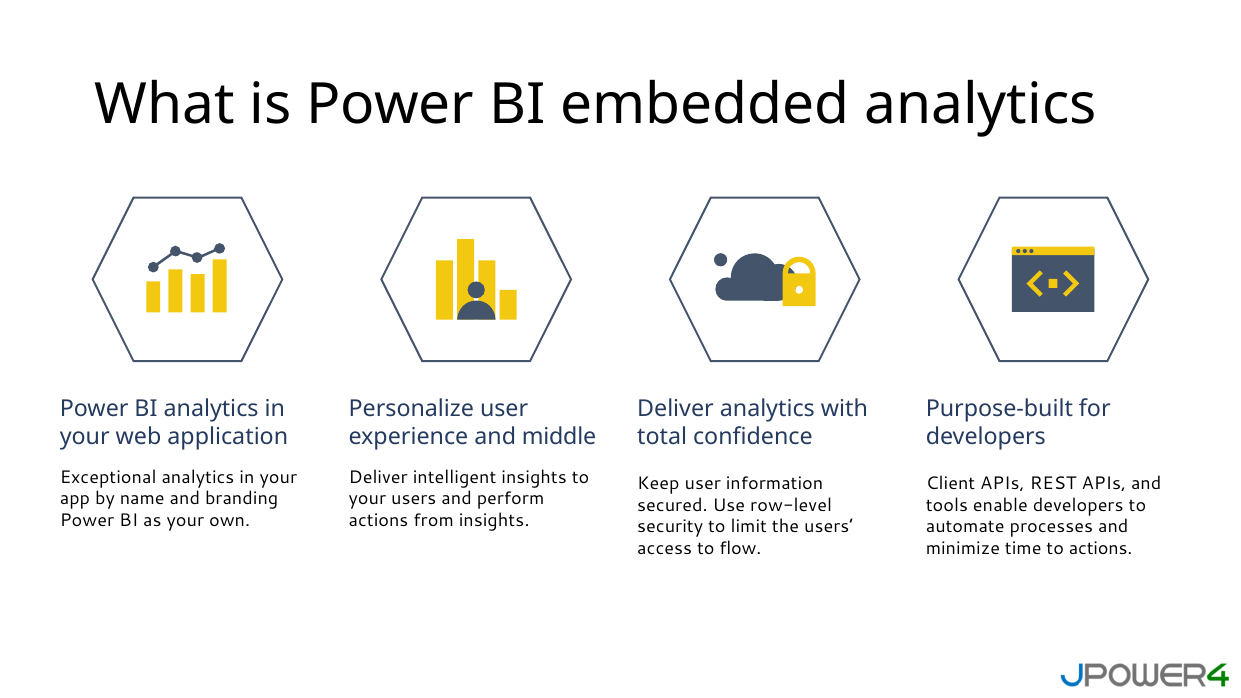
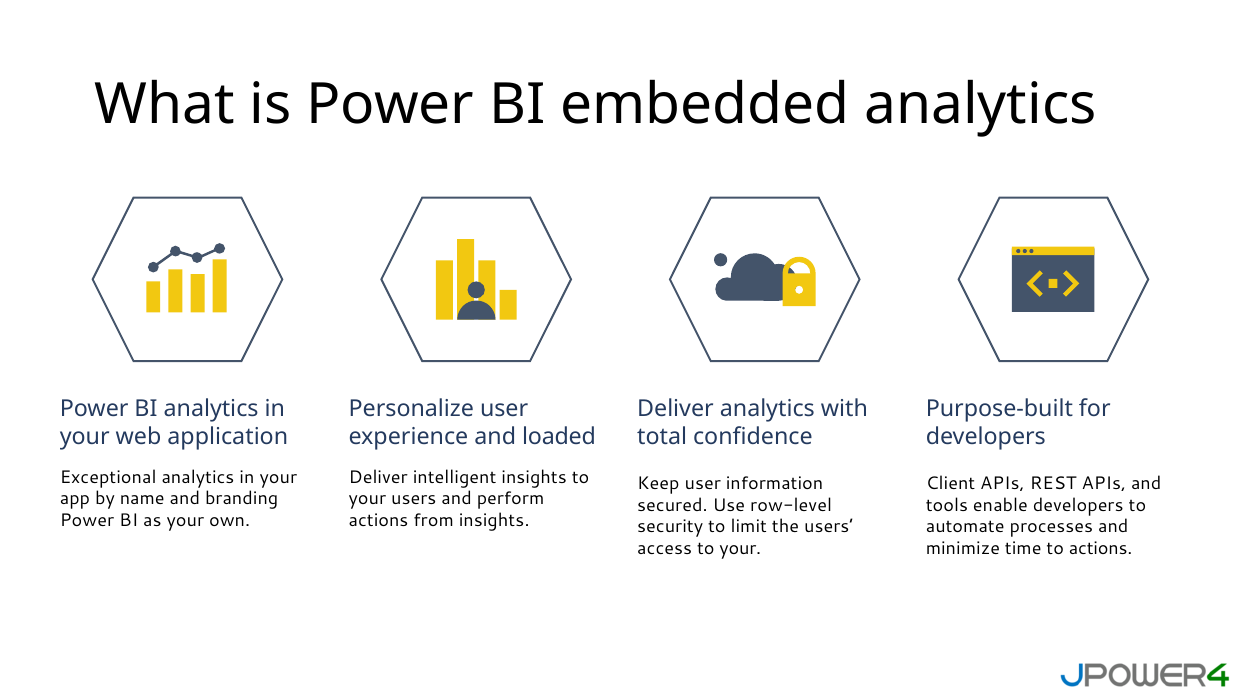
middle: middle -> loaded
access to flow: flow -> your
